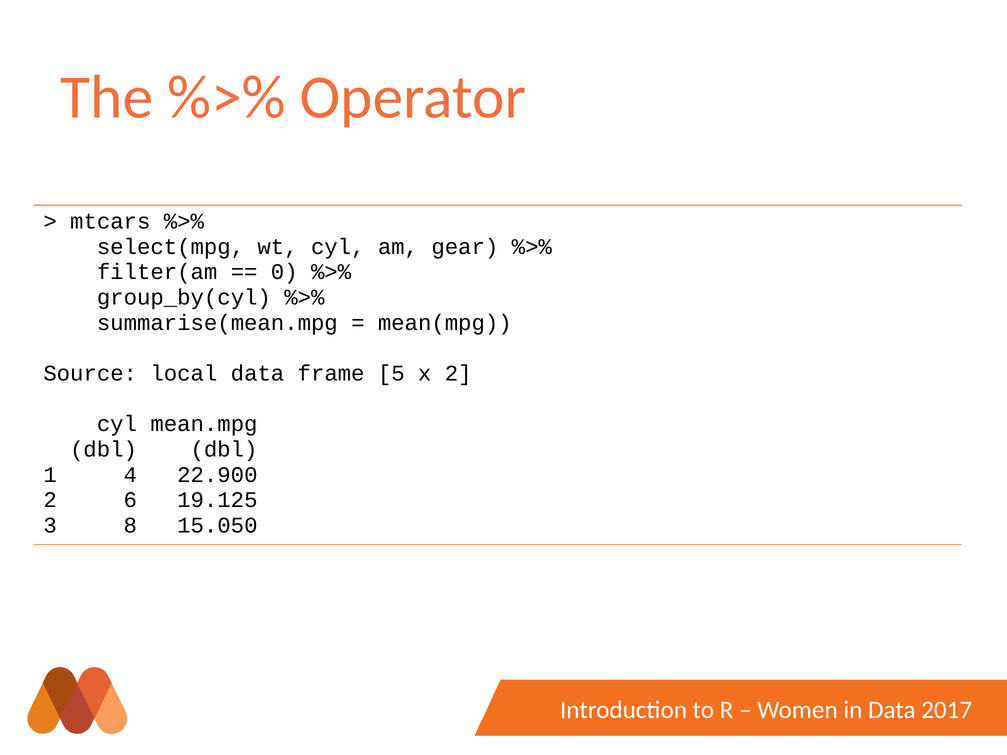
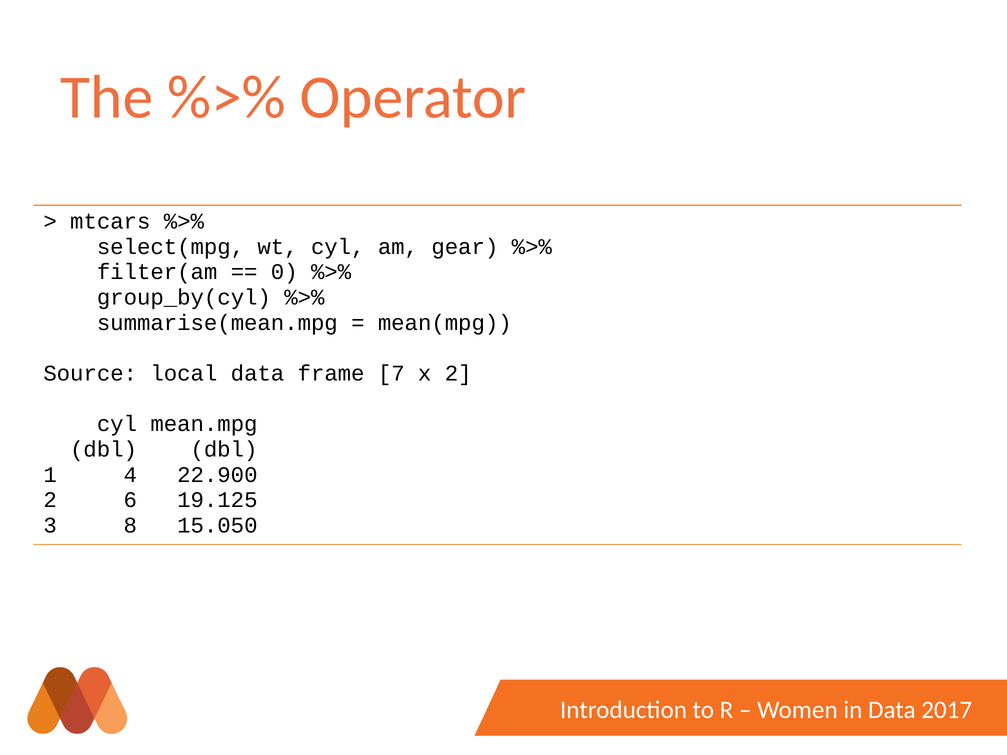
5: 5 -> 7
